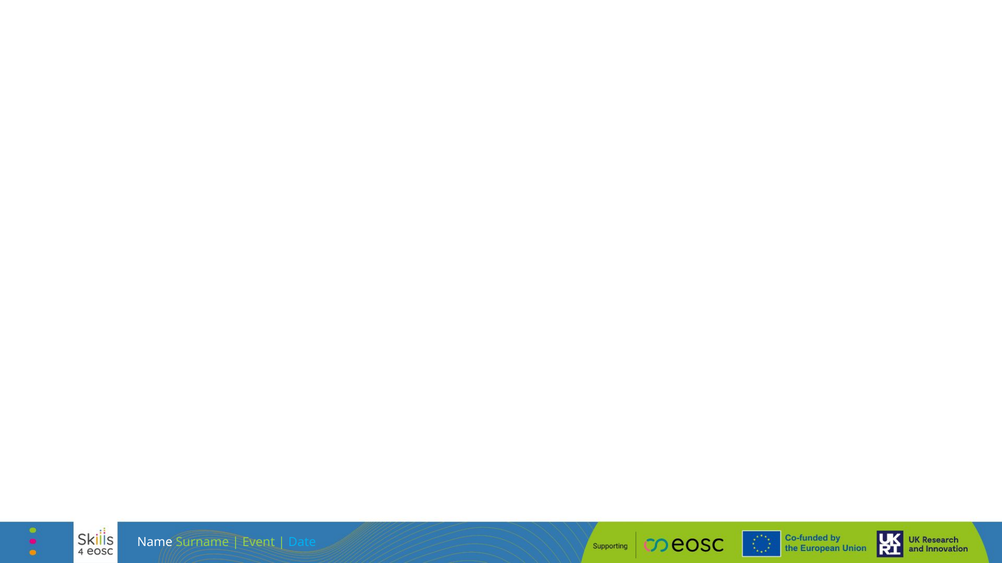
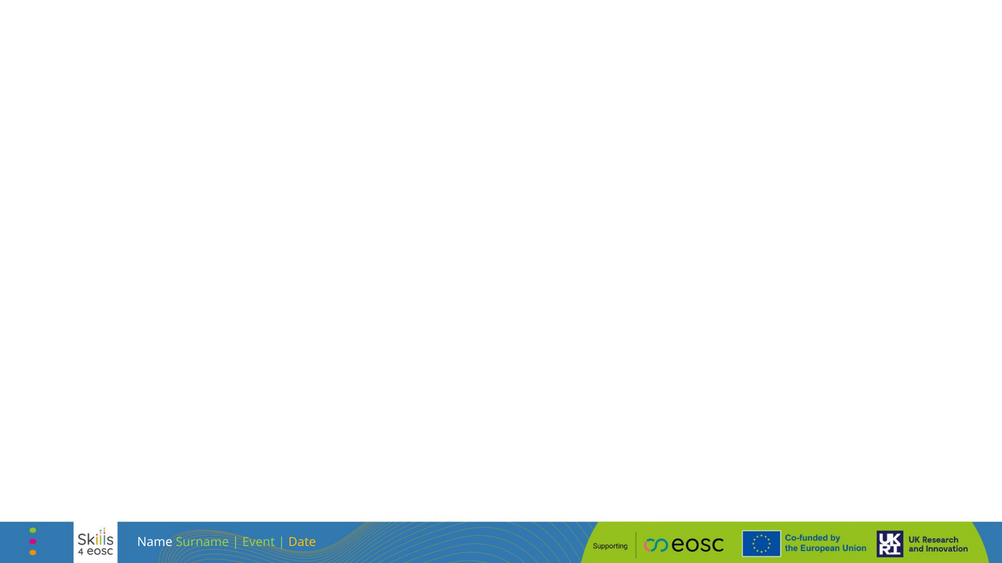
Date colour: light blue -> yellow
